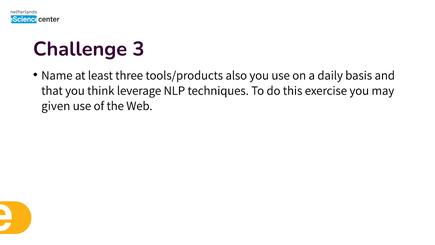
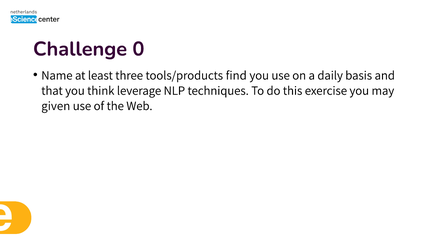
3: 3 -> 0
also: also -> find
